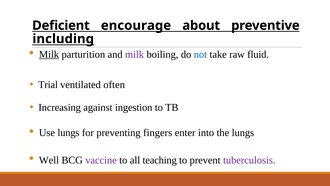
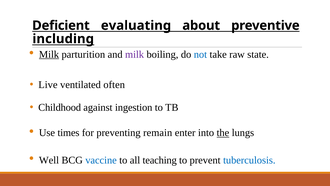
encourage: encourage -> evaluating
fluid: fluid -> state
Trial: Trial -> Live
Increasing: Increasing -> Childhood
Use lungs: lungs -> times
fingers: fingers -> remain
the underline: none -> present
vaccine colour: purple -> blue
tuberculosis colour: purple -> blue
